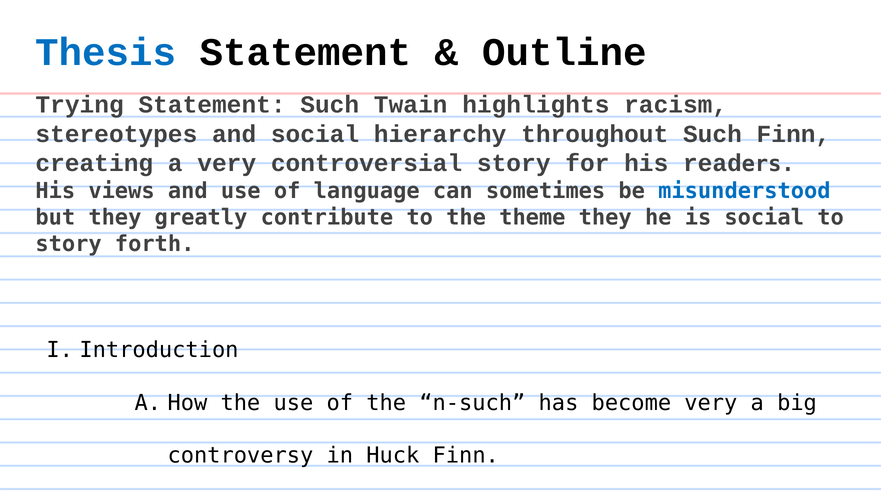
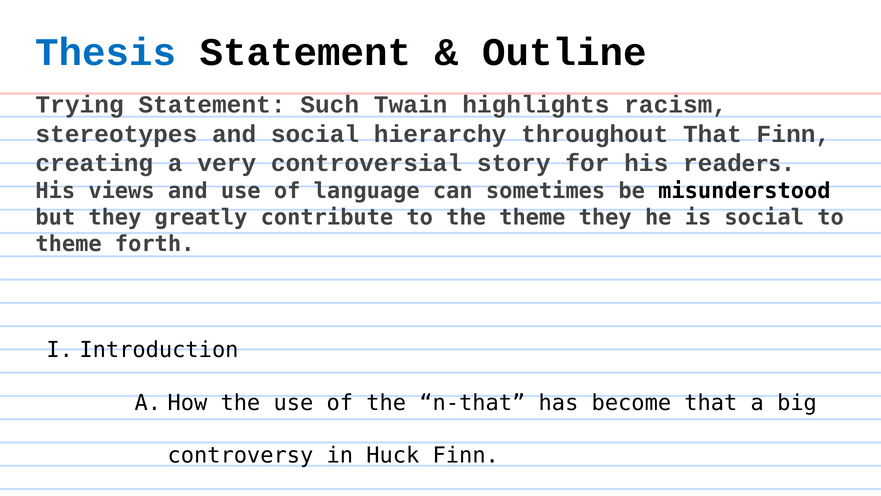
throughout Such: Such -> That
misunderstood colour: blue -> black
story at (69, 244): story -> theme
n-such: n-such -> n-that
become very: very -> that
